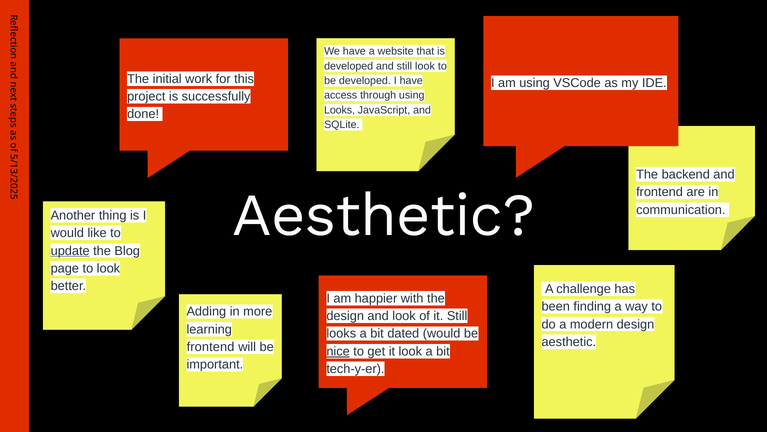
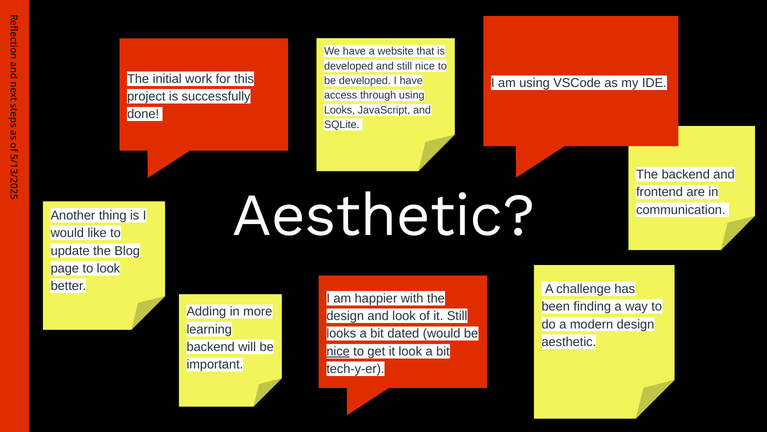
still look: look -> nice
update underline: present -> none
frontend at (211, 347): frontend -> backend
